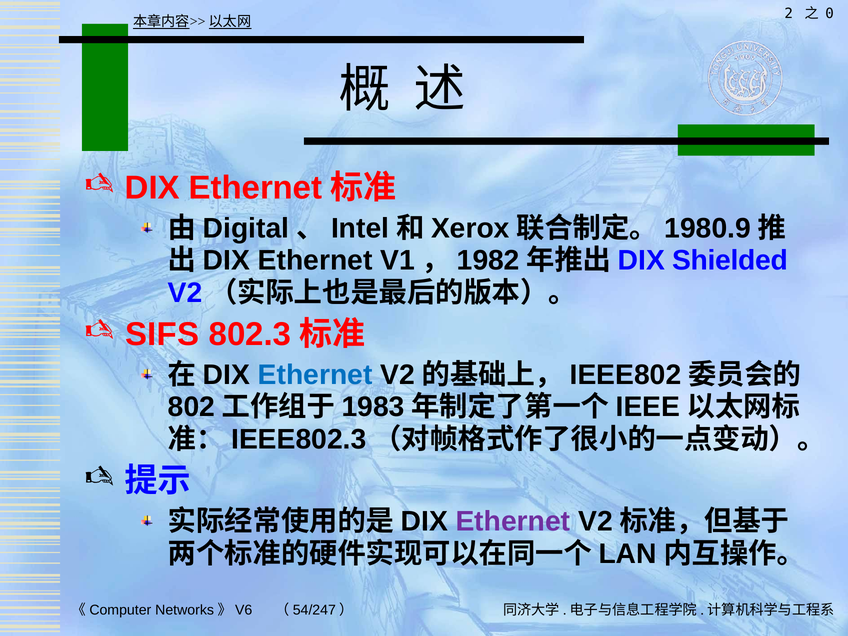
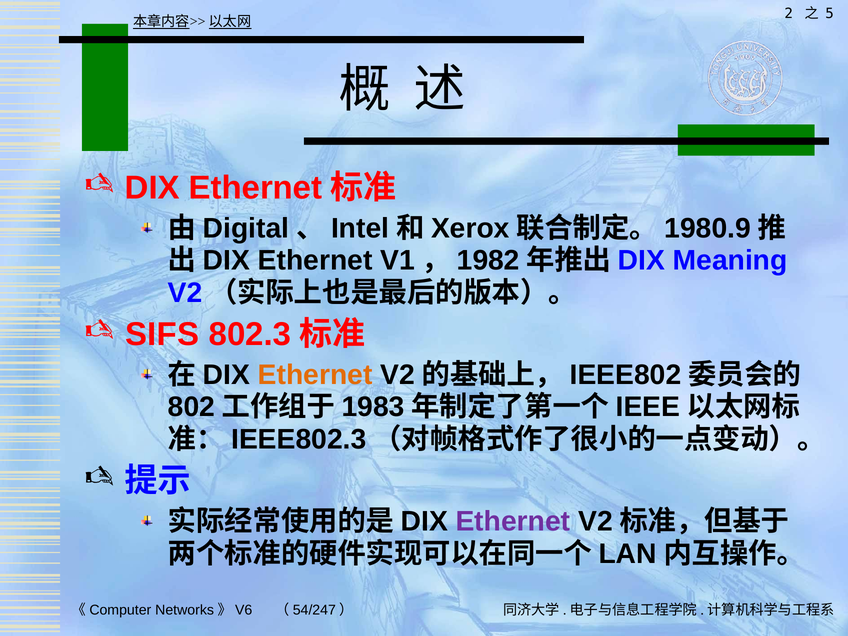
0: 0 -> 5
Shielded: Shielded -> Meaning
Ethernet at (315, 375) colour: blue -> orange
